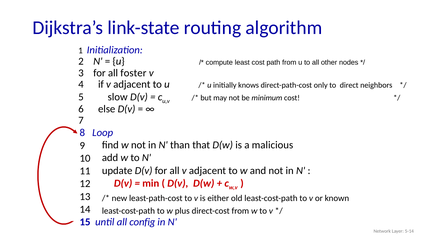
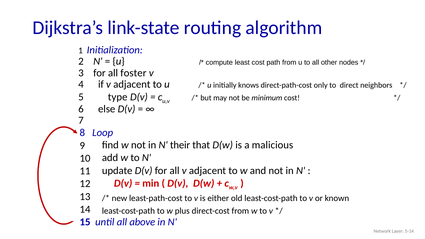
slow: slow -> type
than: than -> their
config: config -> above
